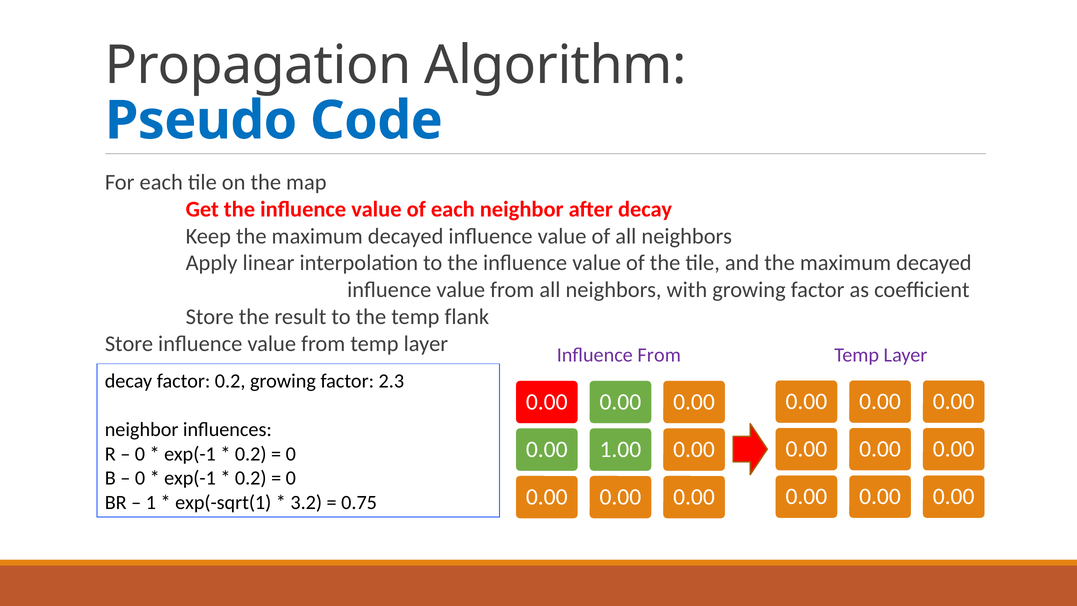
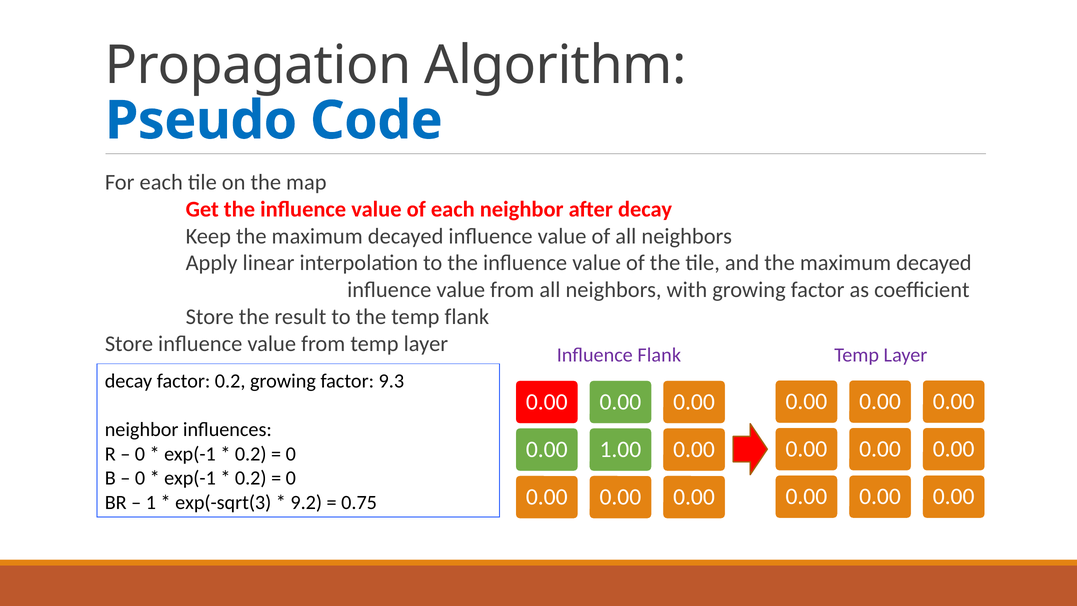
Influence From: From -> Flank
2.3: 2.3 -> 9.3
exp(-sqrt(1: exp(-sqrt(1 -> exp(-sqrt(3
3.2: 3.2 -> 9.2
